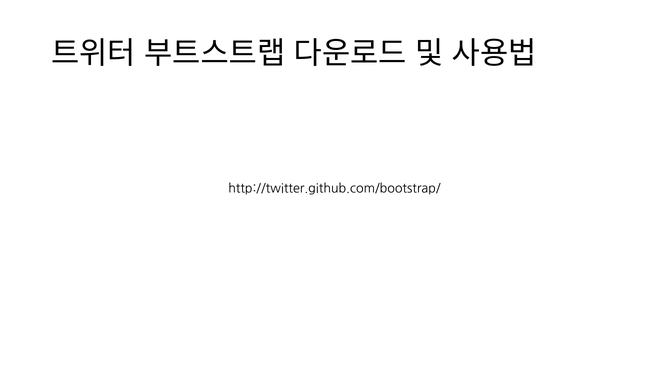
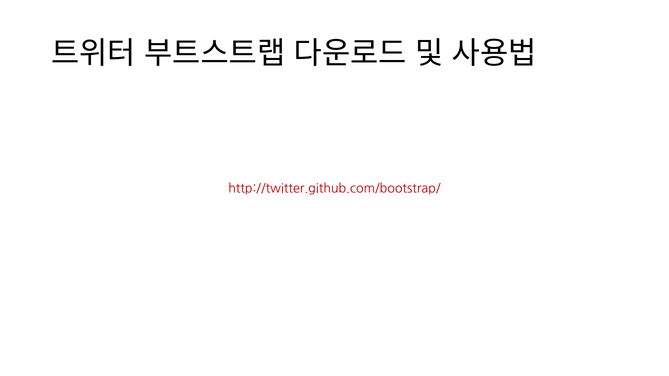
http://twitter.github.com/bootstrap/ colour: black -> red
